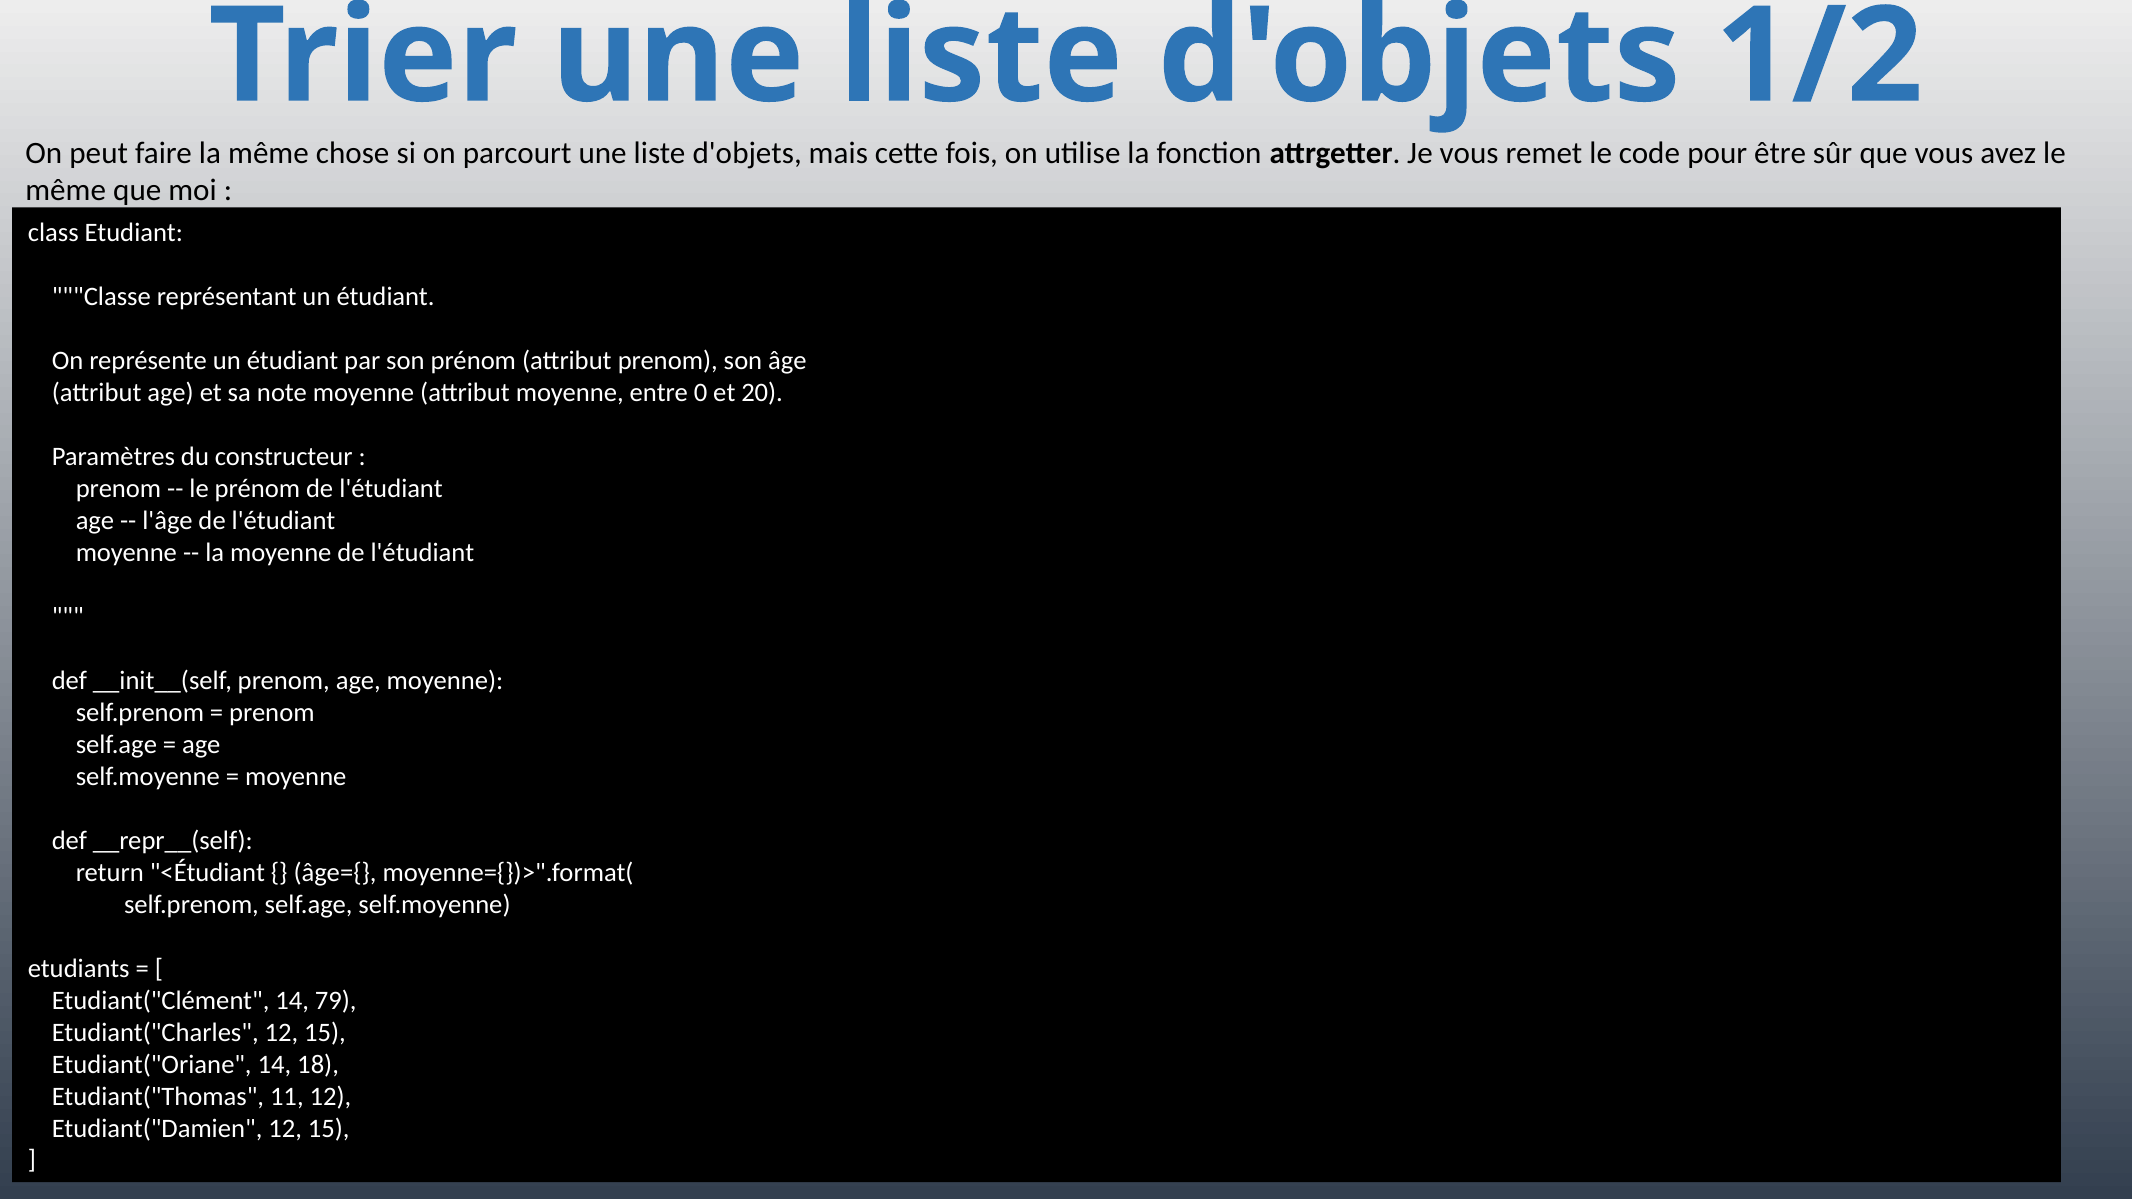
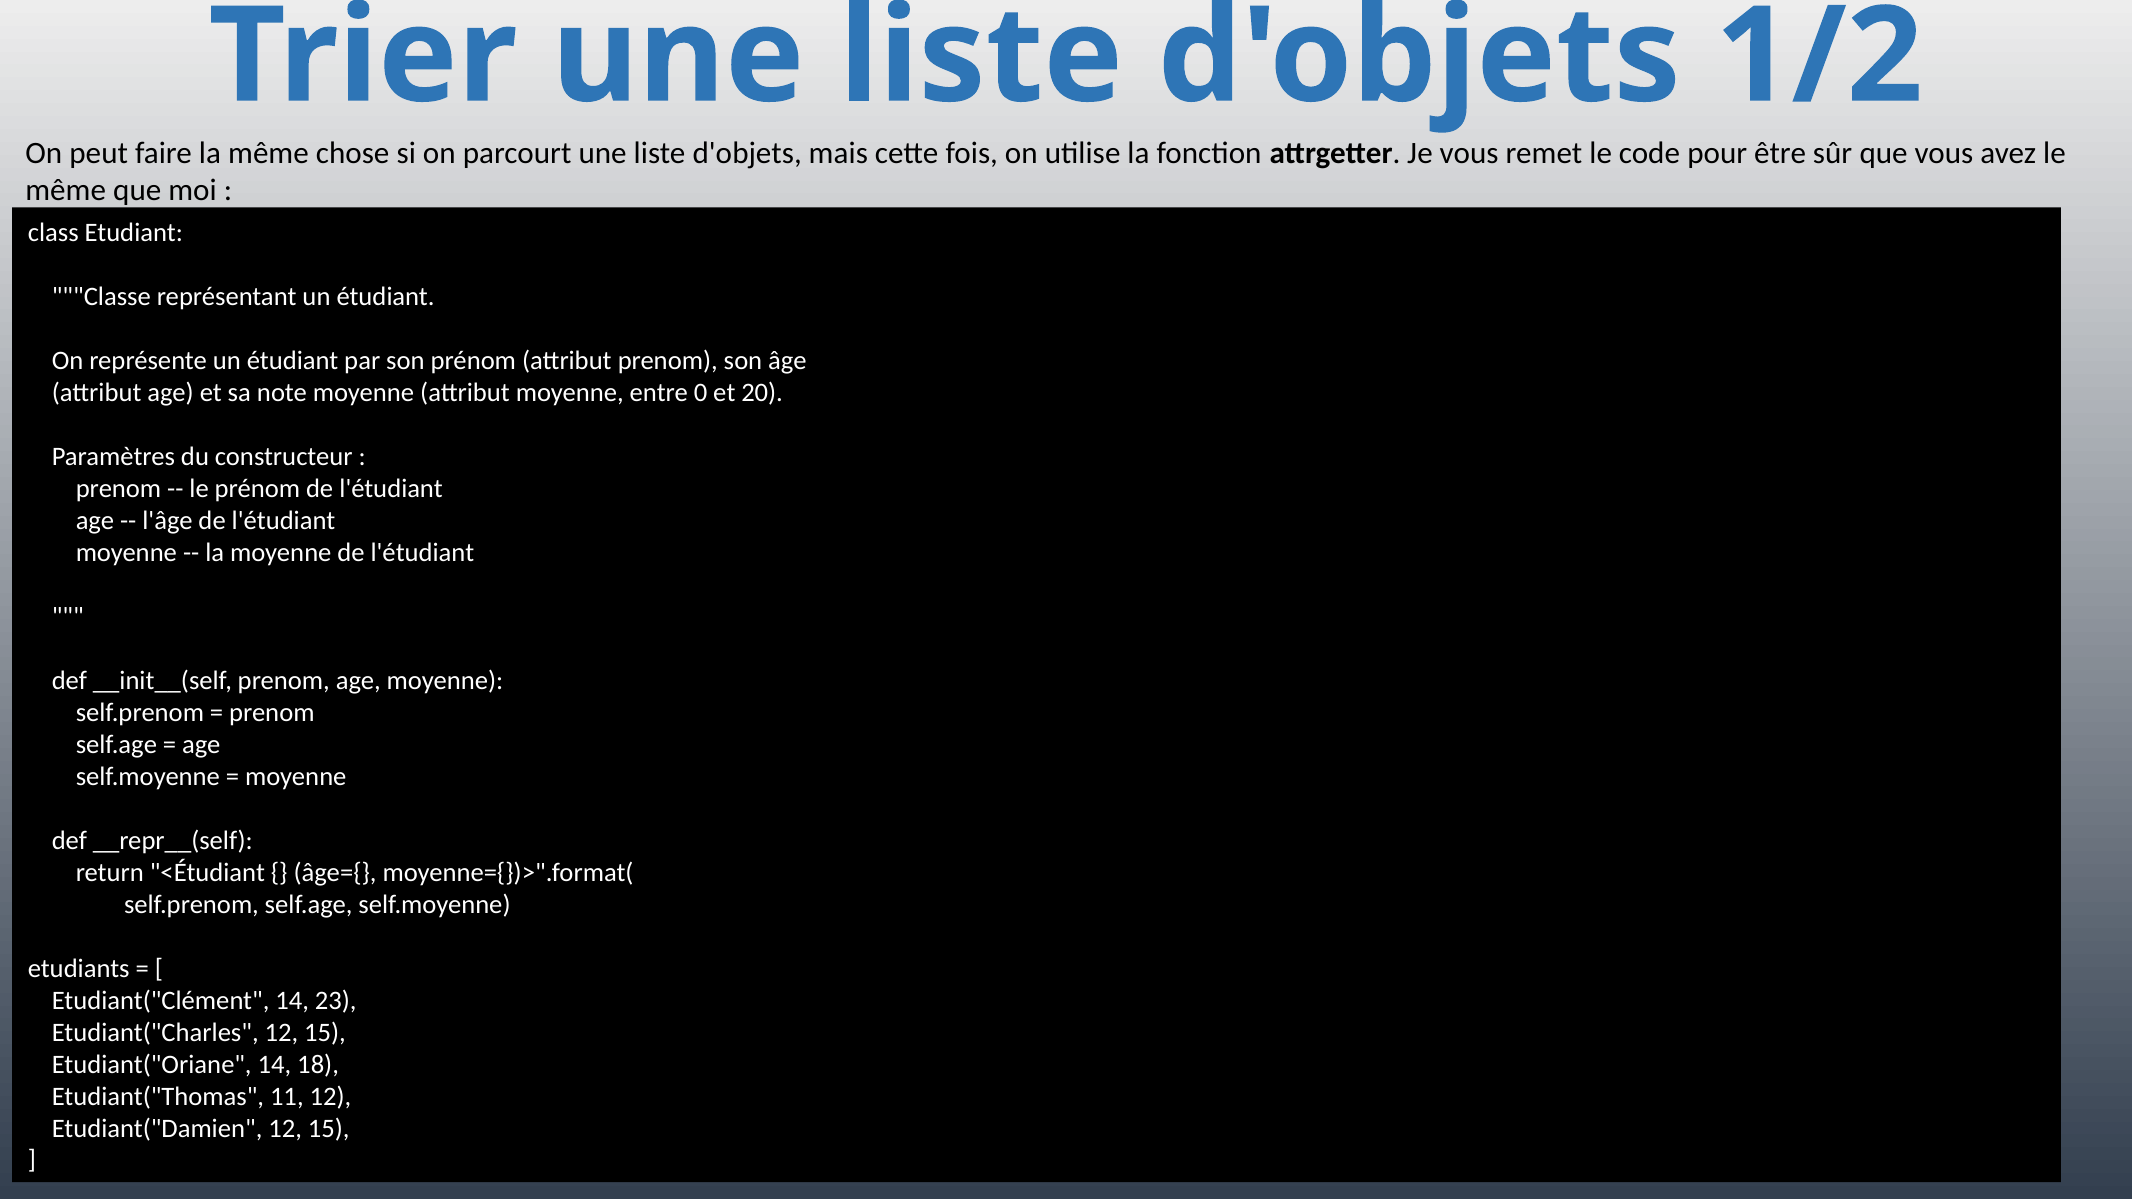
79: 79 -> 23
